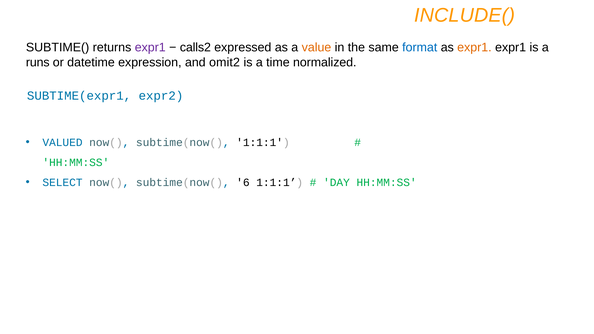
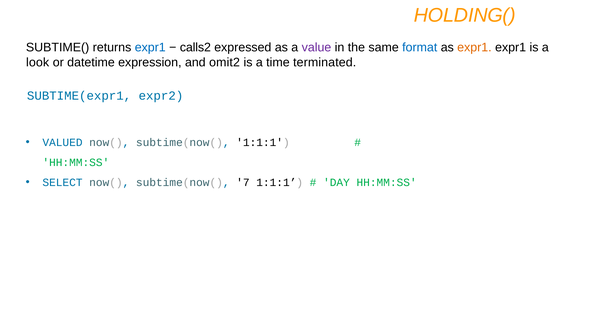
INCLUDE(: INCLUDE( -> HOLDING(
expr1 at (150, 47) colour: purple -> blue
value colour: orange -> purple
runs: runs -> look
normalized: normalized -> terminated
6: 6 -> 7
